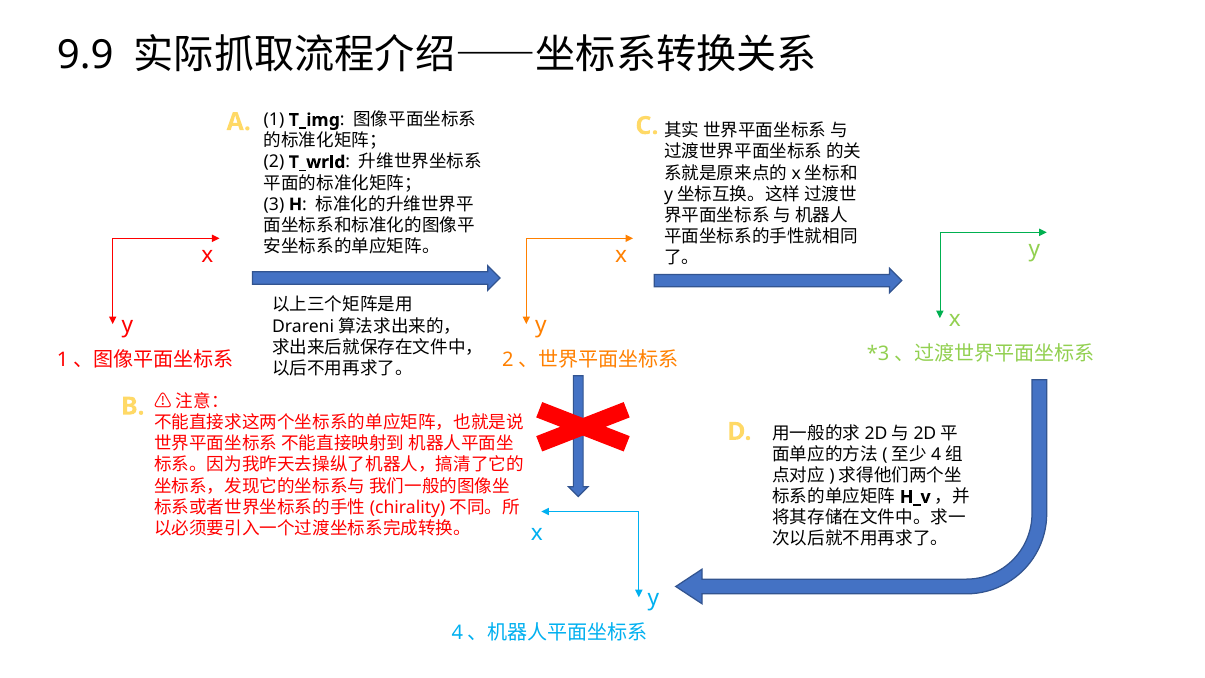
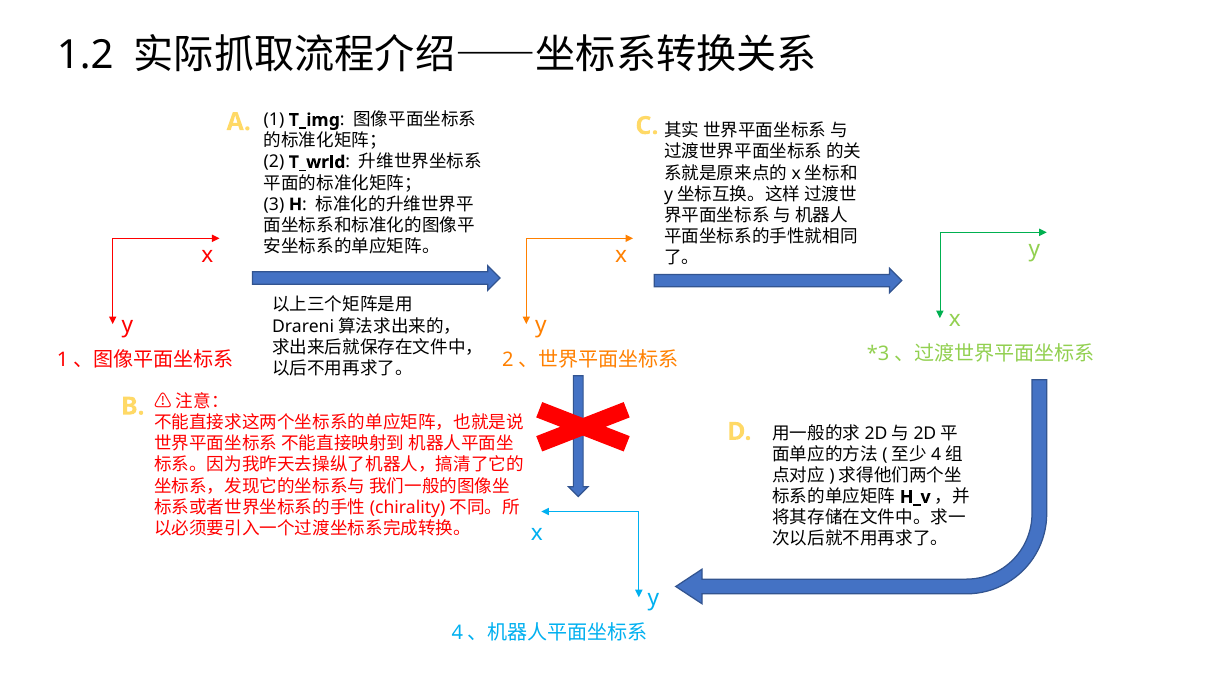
9.9: 9.9 -> 1.2
